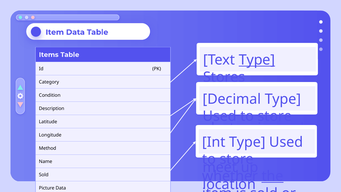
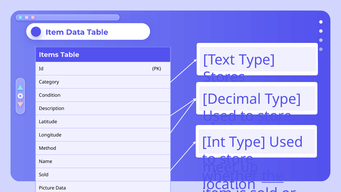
Type at (257, 60) underline: present -> none
